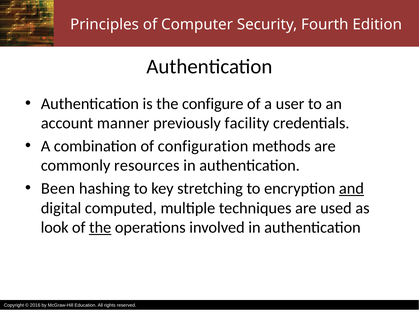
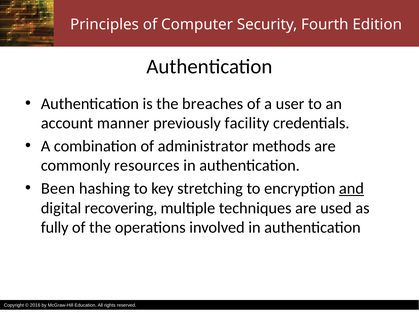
configure: configure -> breaches
configuration: configuration -> administrator
computed: computed -> recovering
look: look -> fully
the at (100, 228) underline: present -> none
